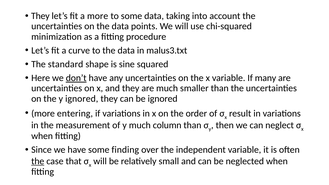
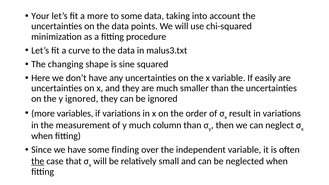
They at (40, 16): They -> Your
standard: standard -> changing
don’t underline: present -> none
many: many -> easily
entering: entering -> variables
